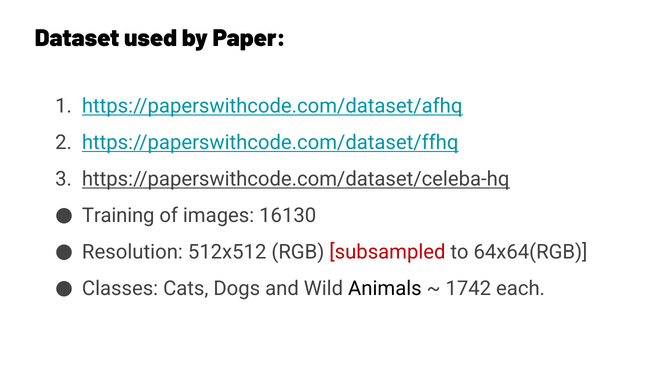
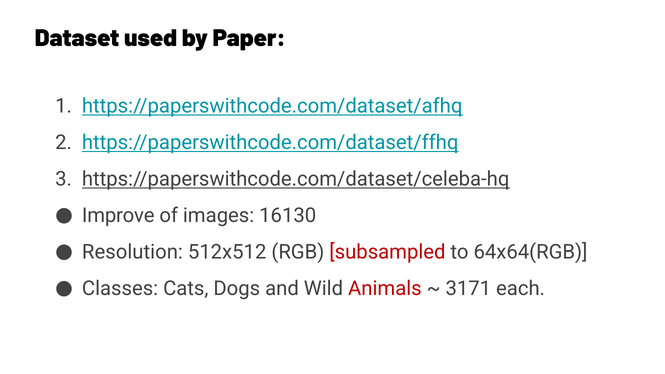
Training: Training -> Improve
Animals colour: black -> red
1742: 1742 -> 3171
